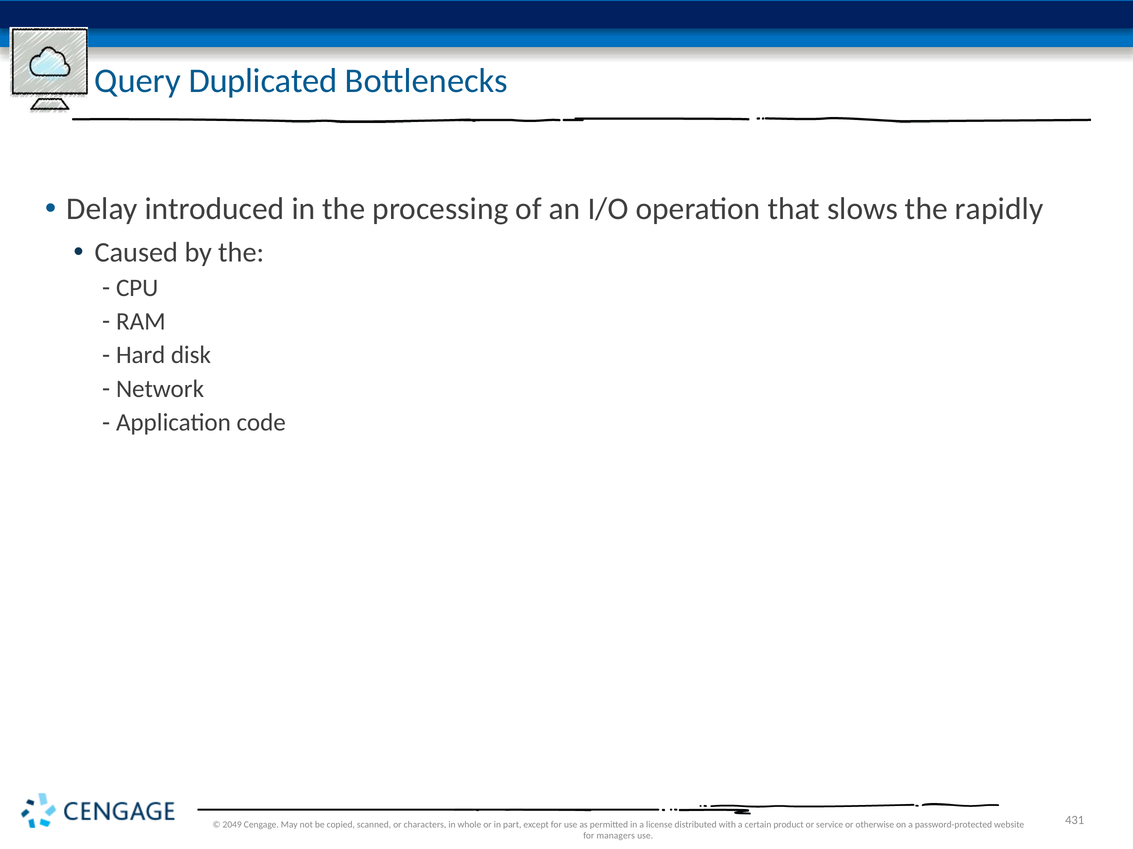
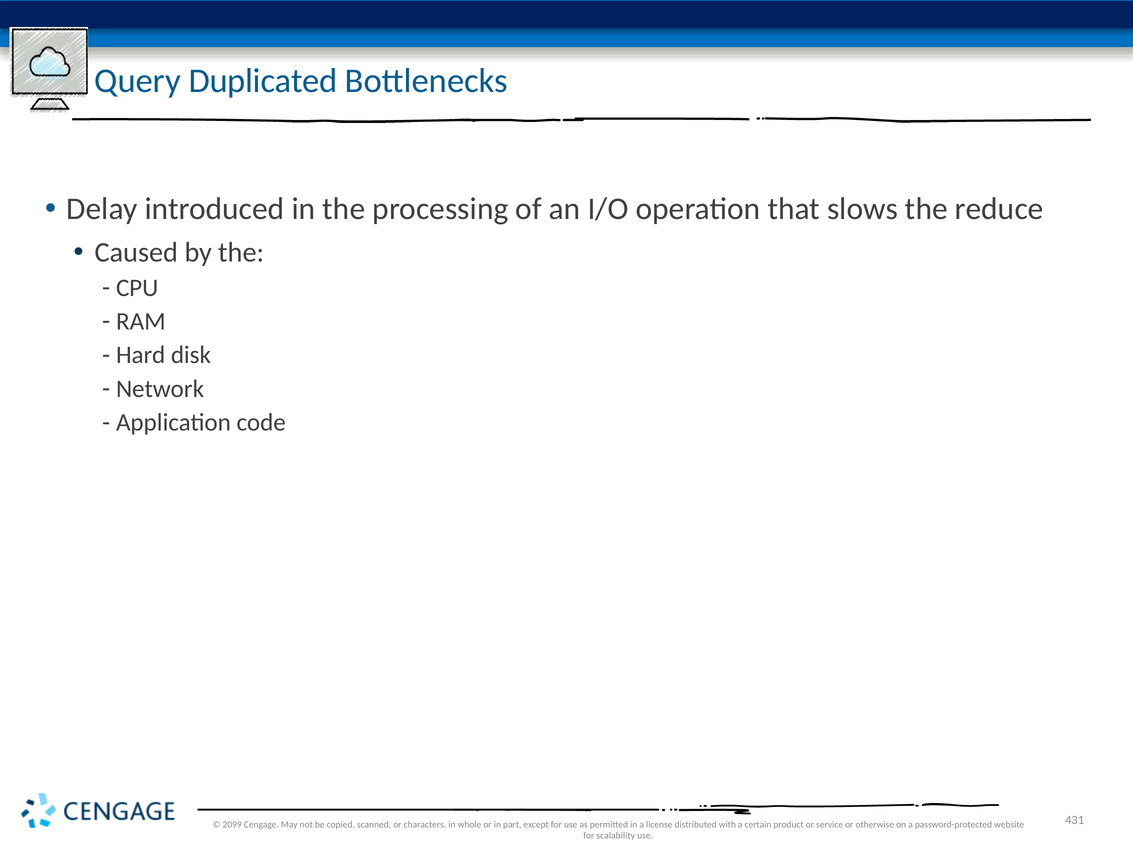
rapidly: rapidly -> reduce
2049: 2049 -> 2099
managers: managers -> scalability
